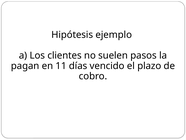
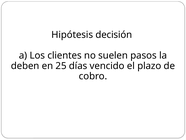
ejemplo: ejemplo -> decisión
pagan: pagan -> deben
11: 11 -> 25
